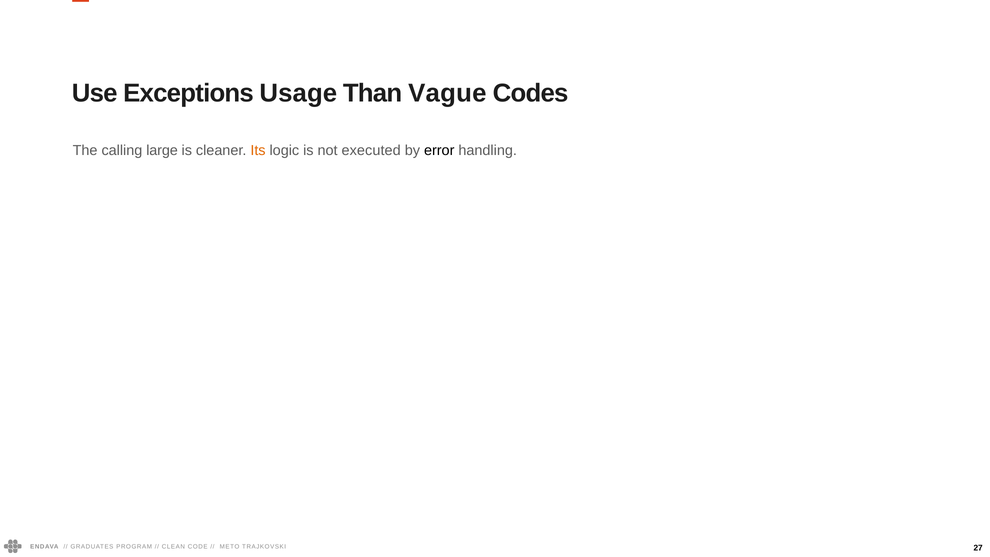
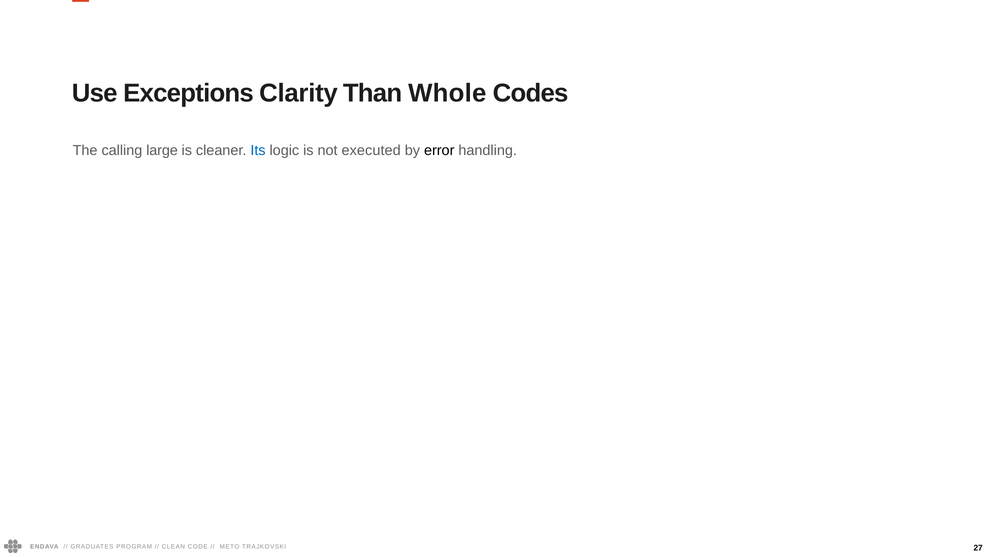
Usage: Usage -> Clarity
Vague: Vague -> Whole
Its colour: orange -> blue
